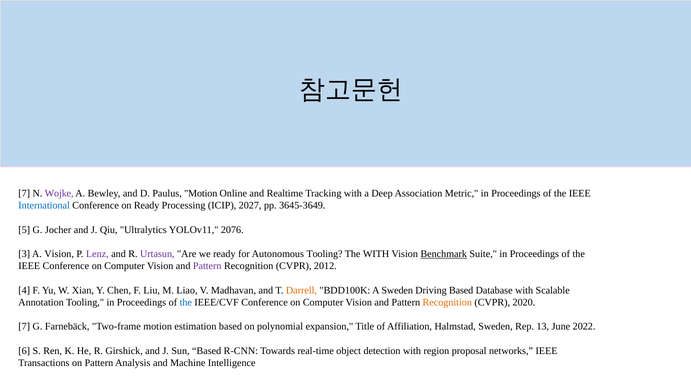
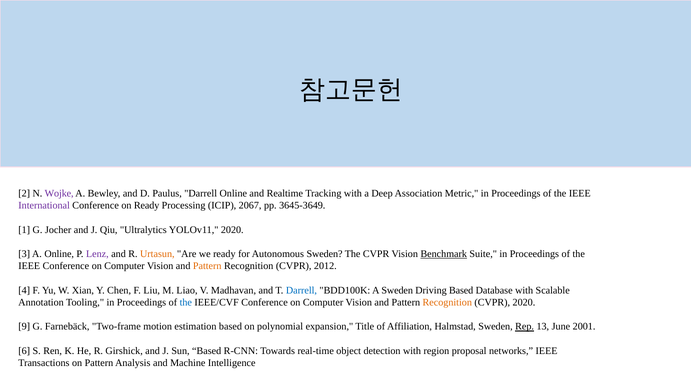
7 at (24, 193): 7 -> 2
Paulus Motion: Motion -> Darrell
International colour: blue -> purple
2027: 2027 -> 2067
5: 5 -> 1
YOLOv11 2076: 2076 -> 2020
A Vision: Vision -> Online
Urtasun colour: purple -> orange
Autonomous Tooling: Tooling -> Sweden
The WITH: WITH -> CVPR
Pattern at (207, 266) colour: purple -> orange
Darrell at (301, 290) colour: orange -> blue
7 at (24, 326): 7 -> 9
Rep underline: none -> present
2022: 2022 -> 2001
